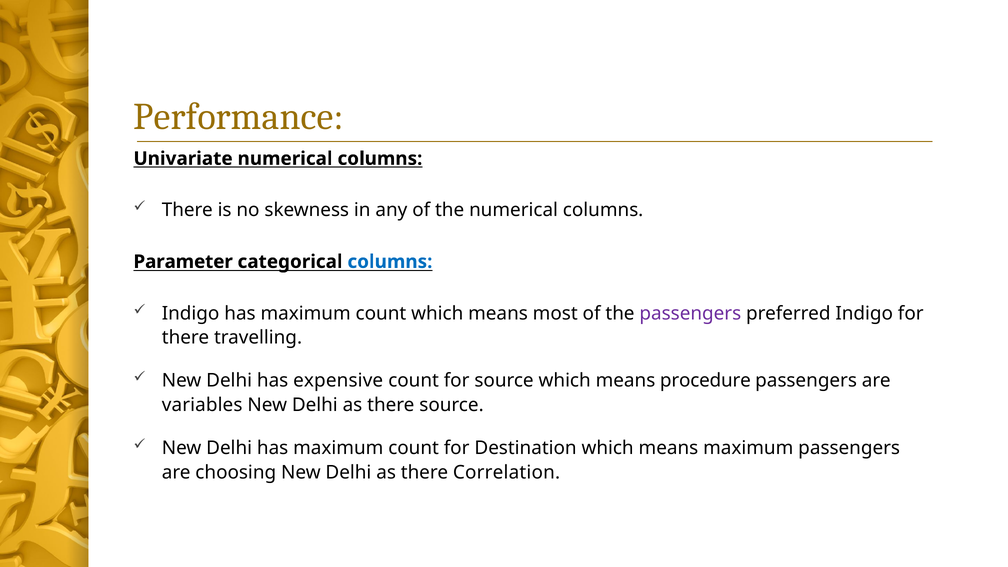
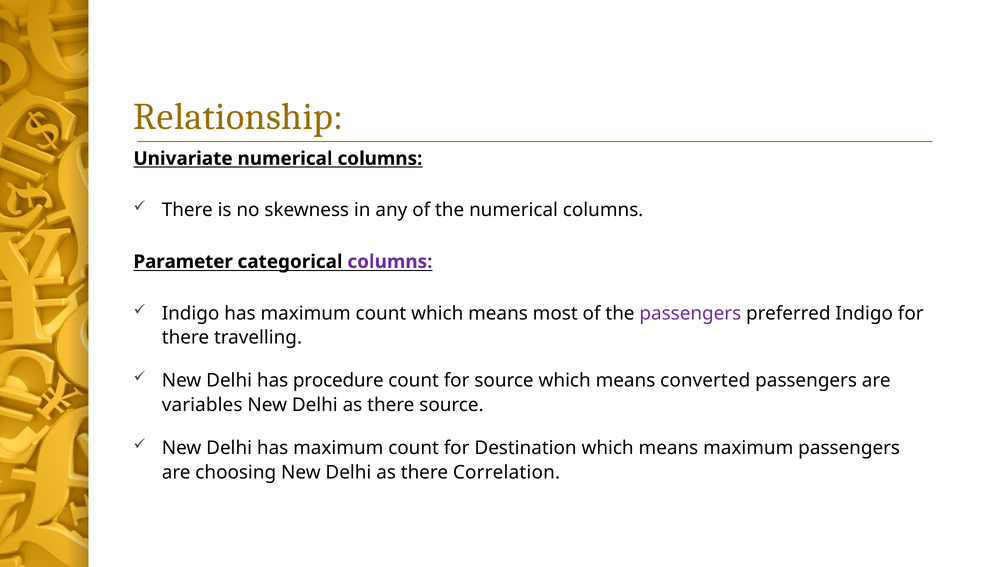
Performance: Performance -> Relationship
columns at (390, 262) colour: blue -> purple
expensive: expensive -> procedure
procedure: procedure -> converted
